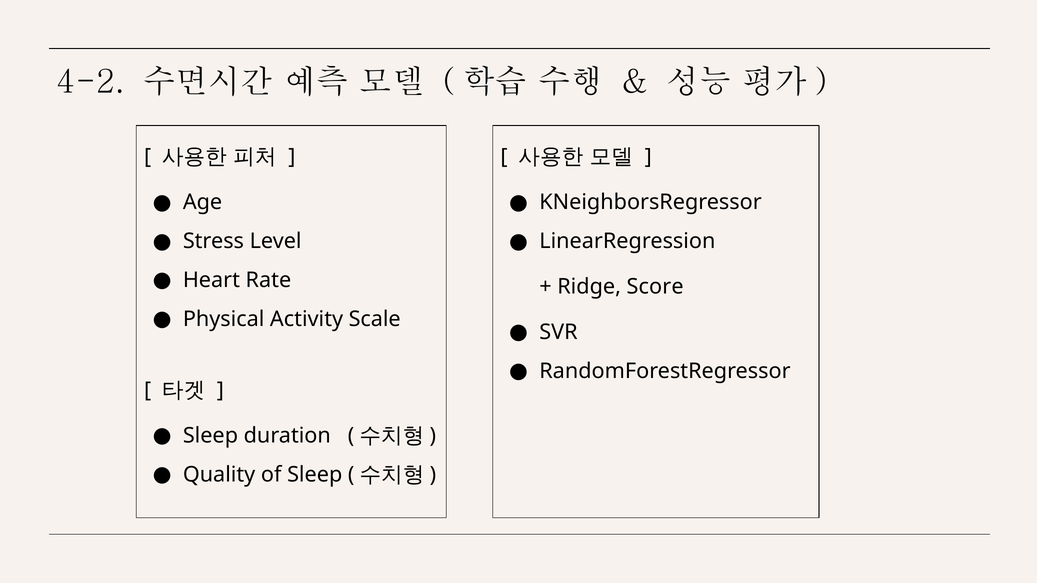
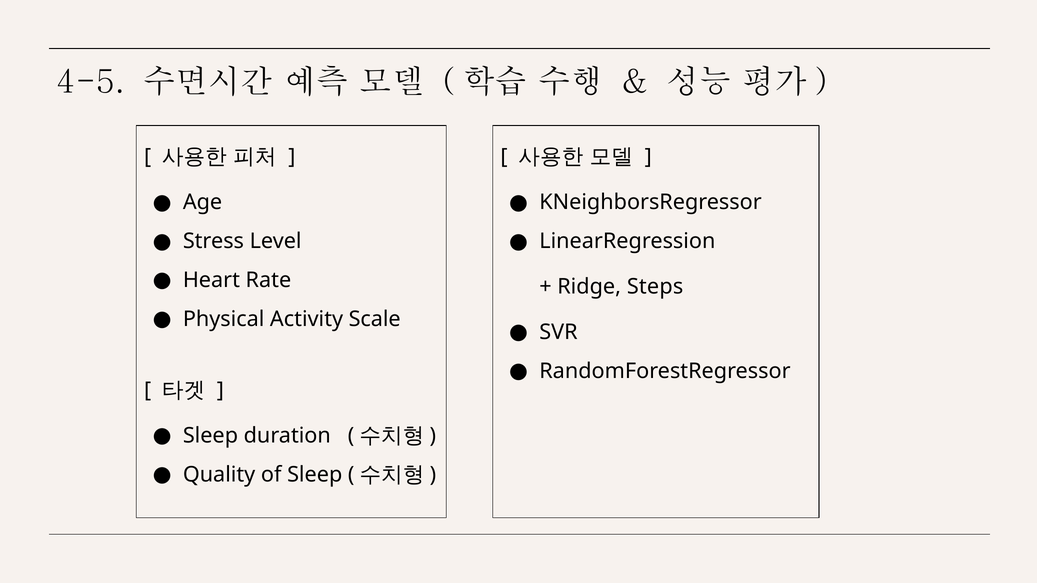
4-2: 4-2 -> 4-5
Score: Score -> Steps
